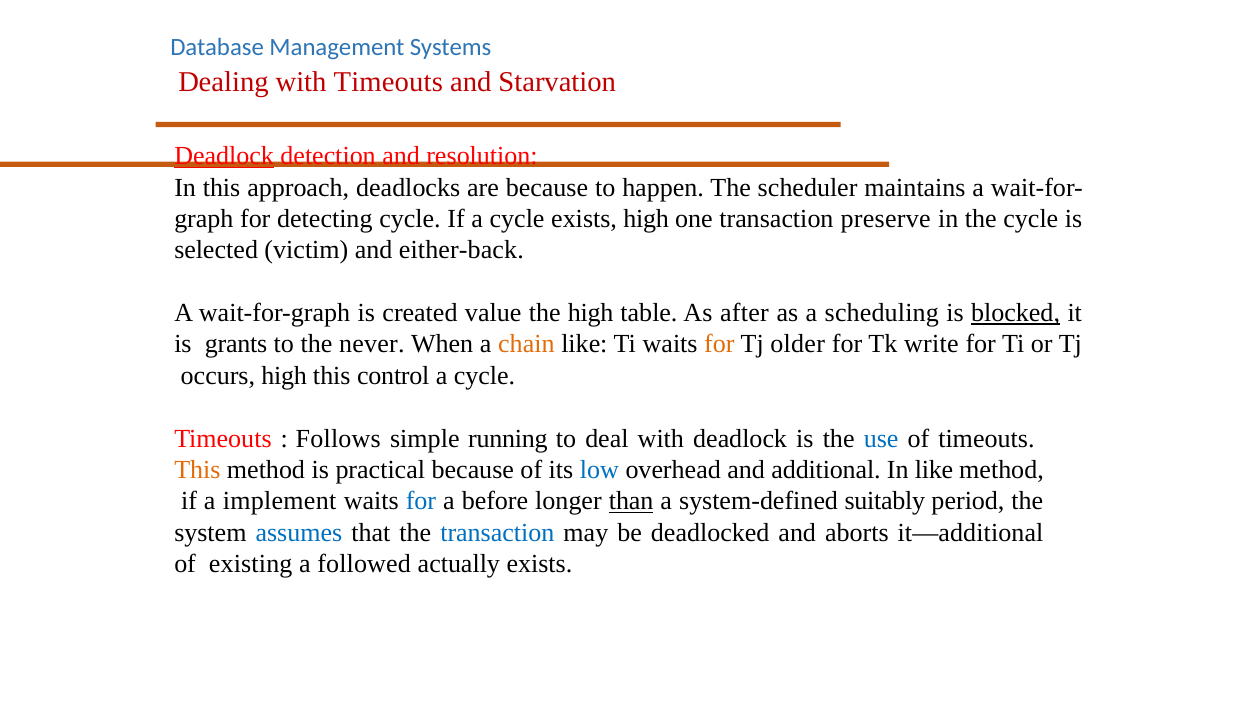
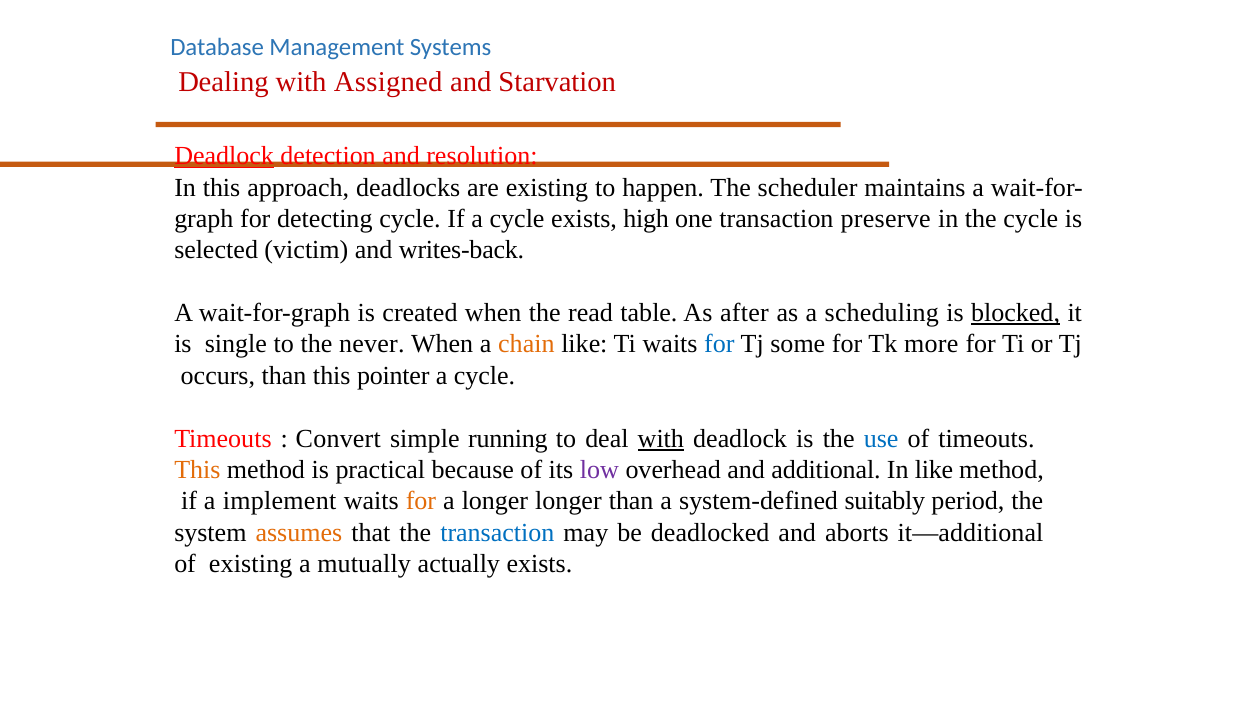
with Timeouts: Timeouts -> Assigned
are because: because -> existing
either-back: either-back -> writes-back
created value: value -> when
the high: high -> read
grants: grants -> single
for at (719, 344) colour: orange -> blue
older: older -> some
write: write -> more
occurs high: high -> than
control: control -> pointer
Follows: Follows -> Convert
with at (661, 438) underline: none -> present
low colour: blue -> purple
for at (421, 501) colour: blue -> orange
a before: before -> longer
than at (631, 501) underline: present -> none
assumes colour: blue -> orange
followed: followed -> mutually
